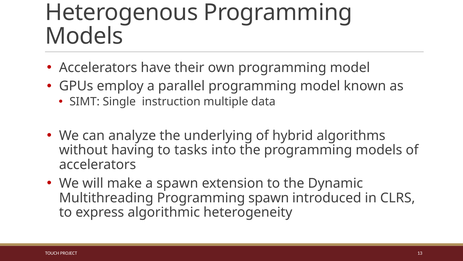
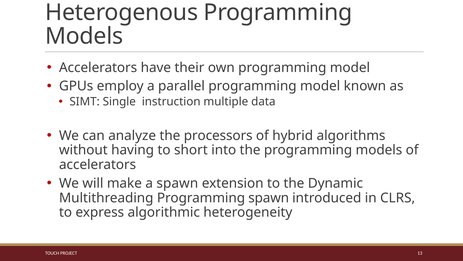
underlying: underlying -> processors
tasks: tasks -> short
